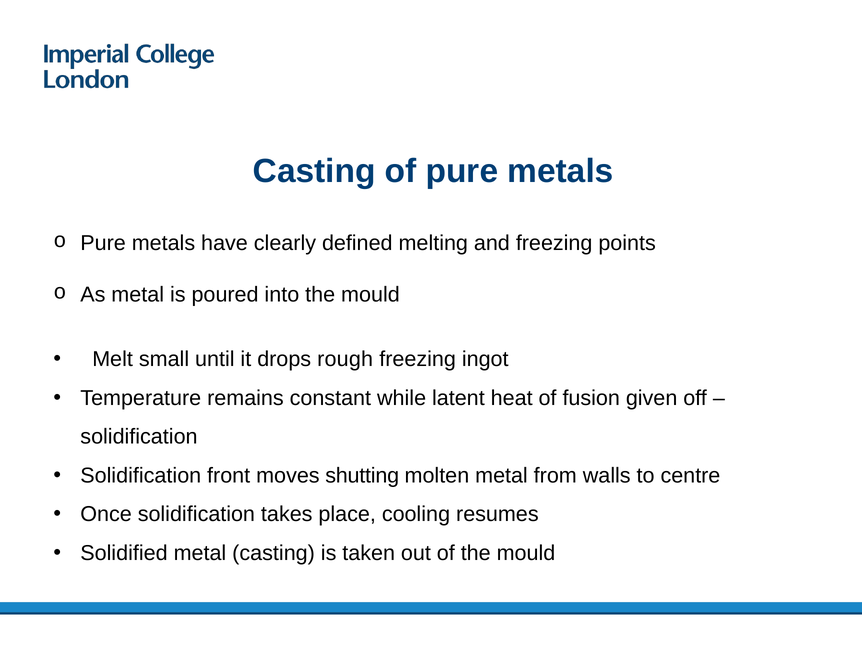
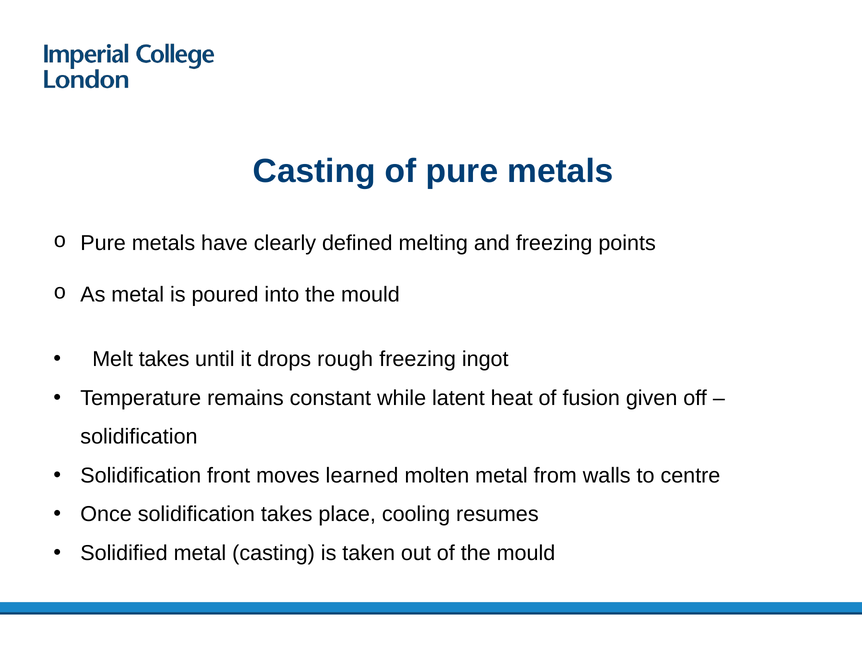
Melt small: small -> takes
shutting: shutting -> learned
